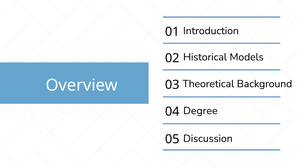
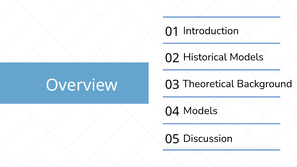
Degree at (200, 111): Degree -> Models
